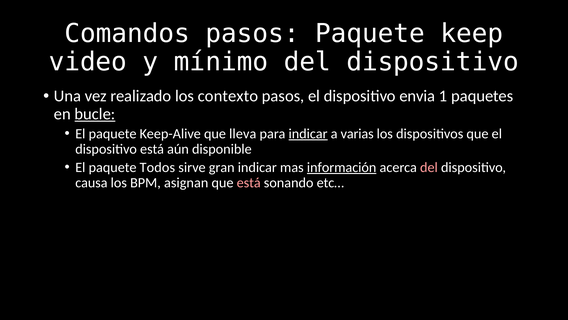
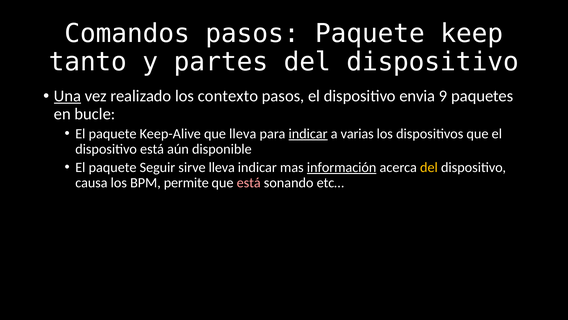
video: video -> tanto
mínimo: mínimo -> partes
Una underline: none -> present
1: 1 -> 9
bucle underline: present -> none
Todos: Todos -> Seguir
sirve gran: gran -> lleva
del at (429, 167) colour: pink -> yellow
asignan: asignan -> permite
